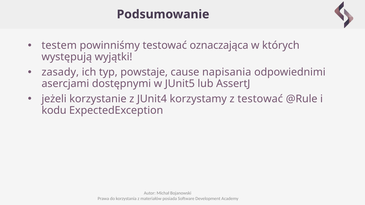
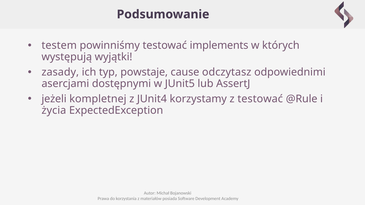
oznaczająca: oznaczająca -> implements
napisania: napisania -> odczytasz
korzystanie: korzystanie -> kompletnej
kodu: kodu -> życia
